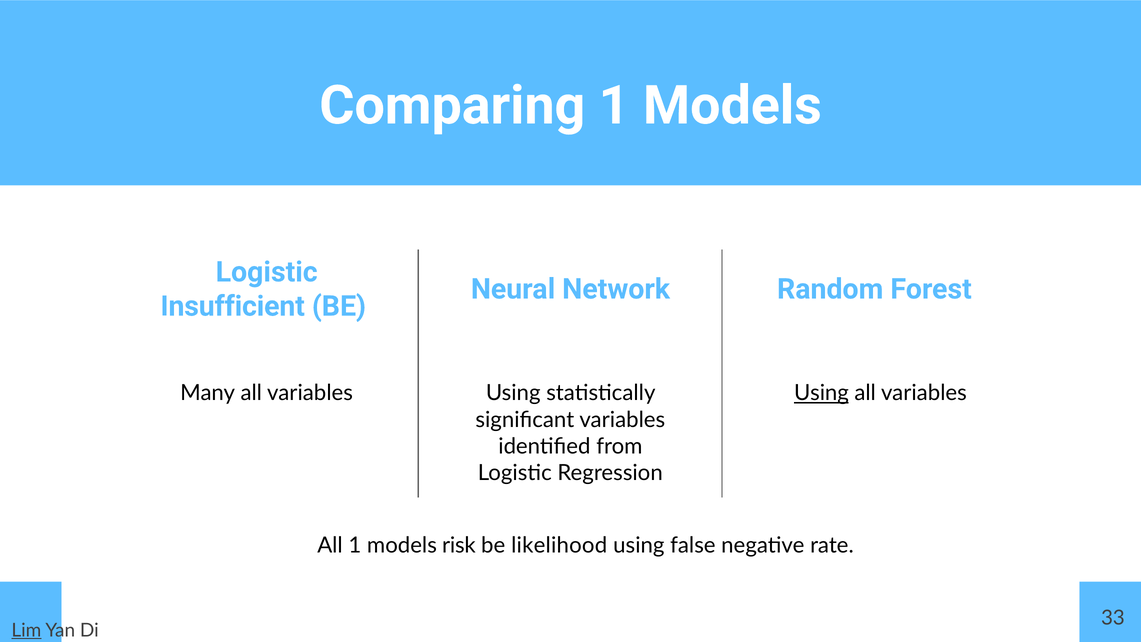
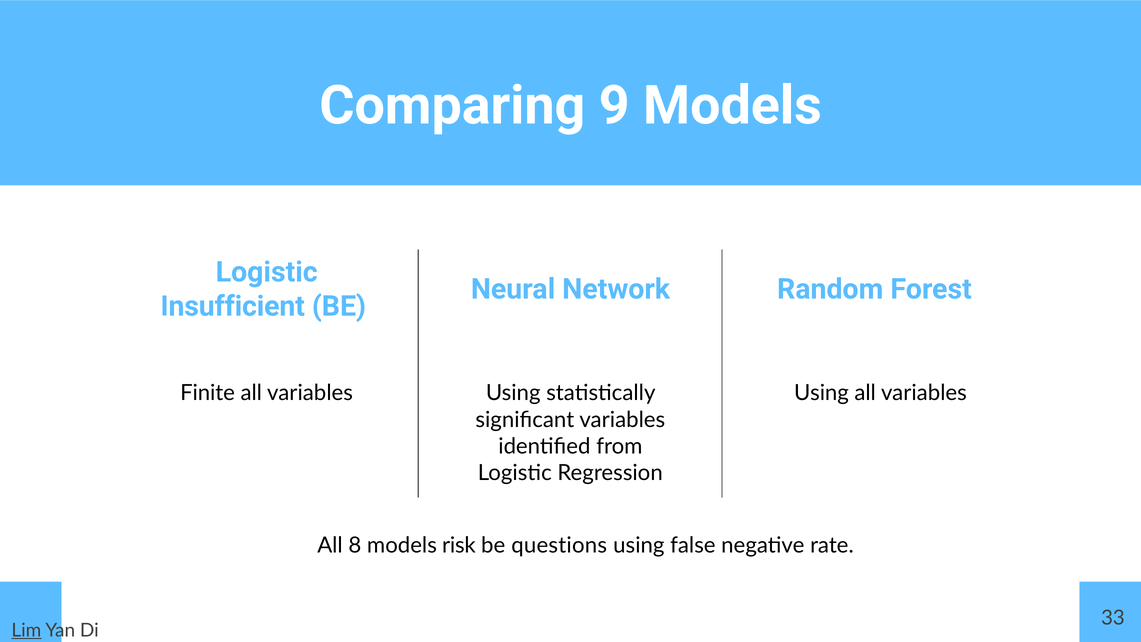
Comparing 1: 1 -> 9
Many: Many -> Finite
Using at (821, 393) underline: present -> none
All 1: 1 -> 8
likelihood: likelihood -> questions
